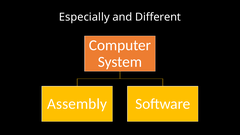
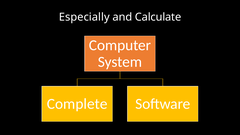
Different: Different -> Calculate
Assembly: Assembly -> Complete
